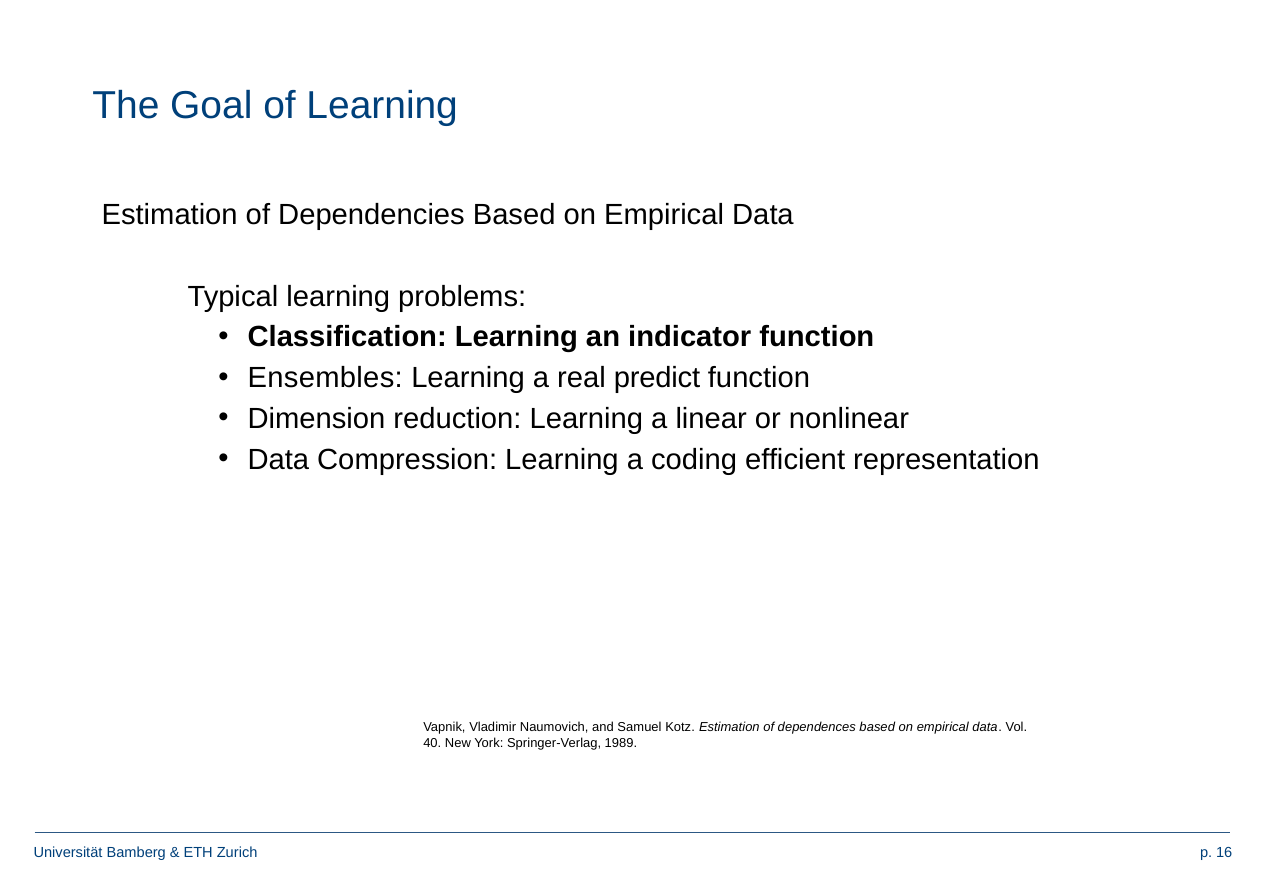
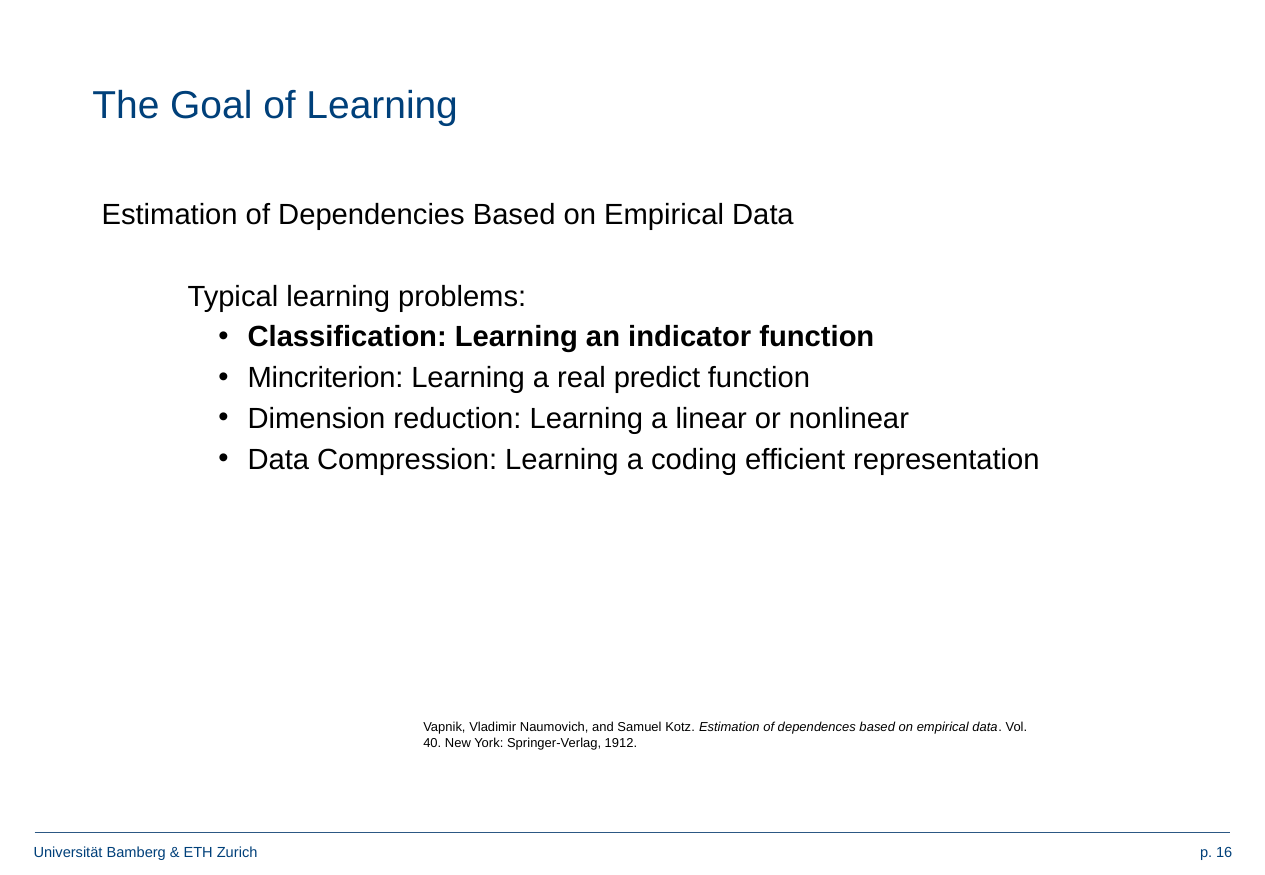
Ensembles: Ensembles -> Mincriterion
1989: 1989 -> 1912
